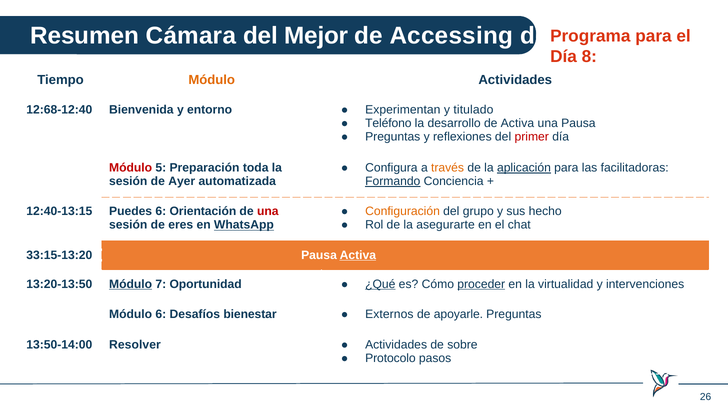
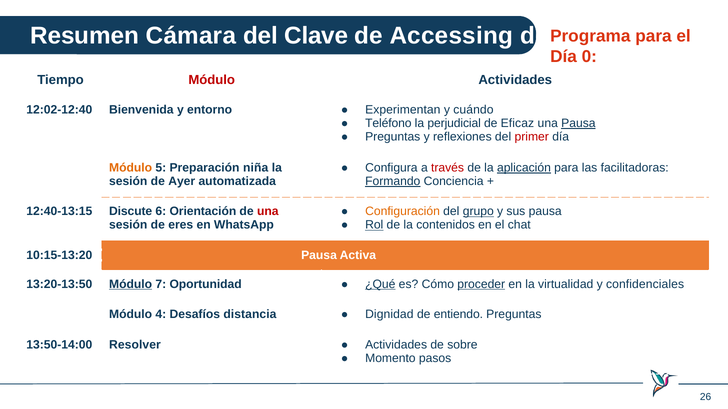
Mejor: Mejor -> Clave
8: 8 -> 0
Módulo at (212, 80) colour: orange -> red
12:68-12:40: 12:68-12:40 -> 12:02-12:40
titulado: titulado -> cuándo
desarrollo: desarrollo -> perjudicial
de Activa: Activa -> Eficaz
Pausa at (578, 123) underline: none -> present
través colour: orange -> red
Módulo at (131, 168) colour: red -> orange
toda: toda -> niña
Puedes: Puedes -> Discute
grupo underline: none -> present
sus hecho: hecho -> pausa
Rol underline: none -> present
asegurarte: asegurarte -> contenidos
WhatsApp underline: present -> none
33:15-13:20: 33:15-13:20 -> 10:15-13:20
Activa at (358, 255) underline: present -> none
intervenciones: intervenciones -> confidenciales
Módulo 6: 6 -> 4
bienestar: bienestar -> distancia
Externos: Externos -> Dignidad
apoyarle: apoyarle -> entiendo
Protocolo: Protocolo -> Momento
